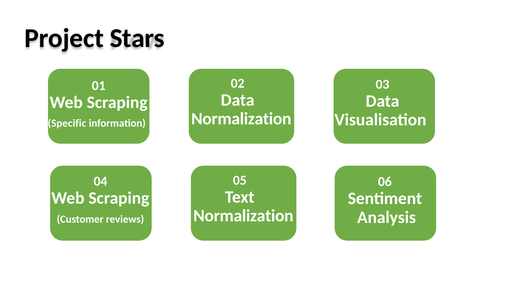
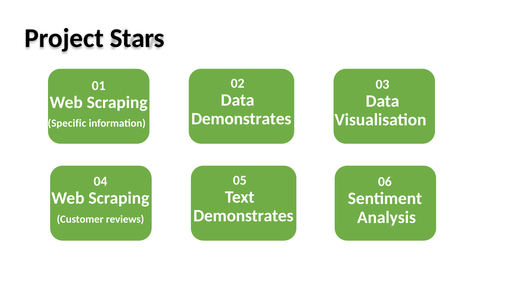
Normalization at (241, 119): Normalization -> Demonstrates
Normalization at (243, 215): Normalization -> Demonstrates
